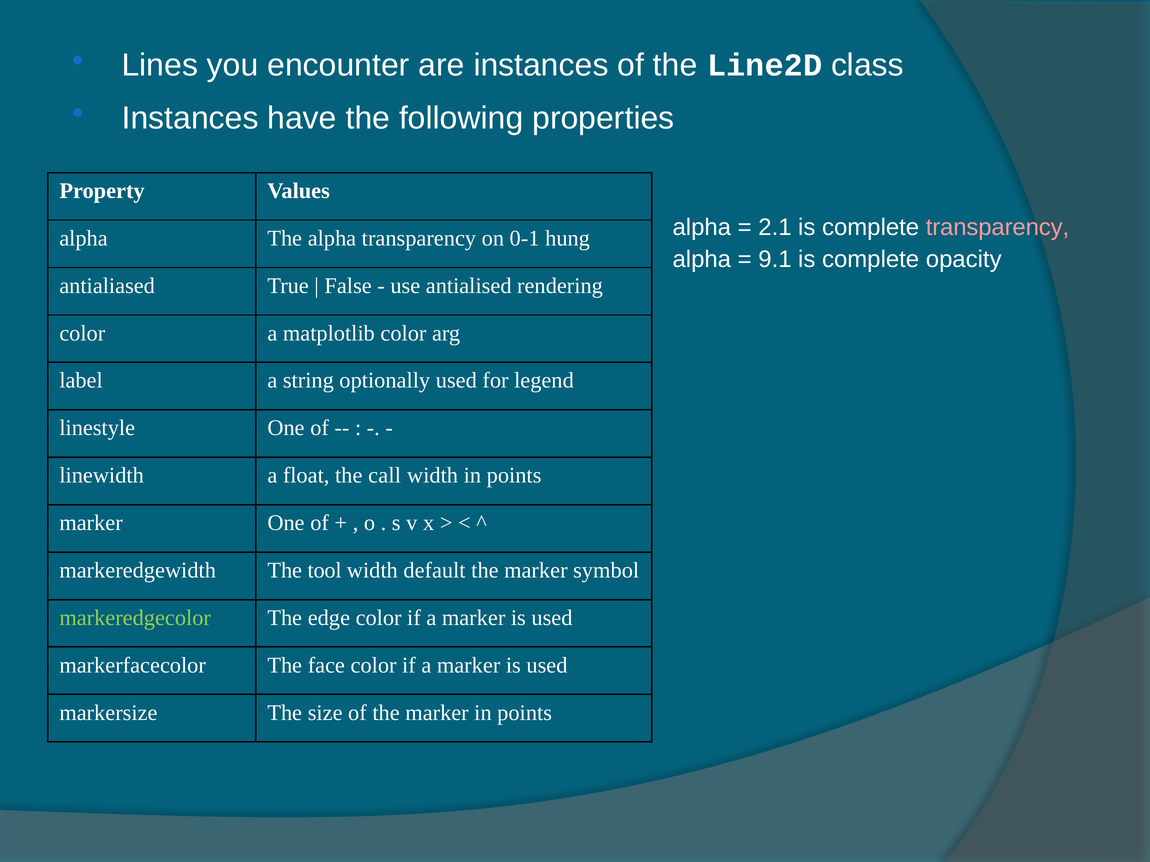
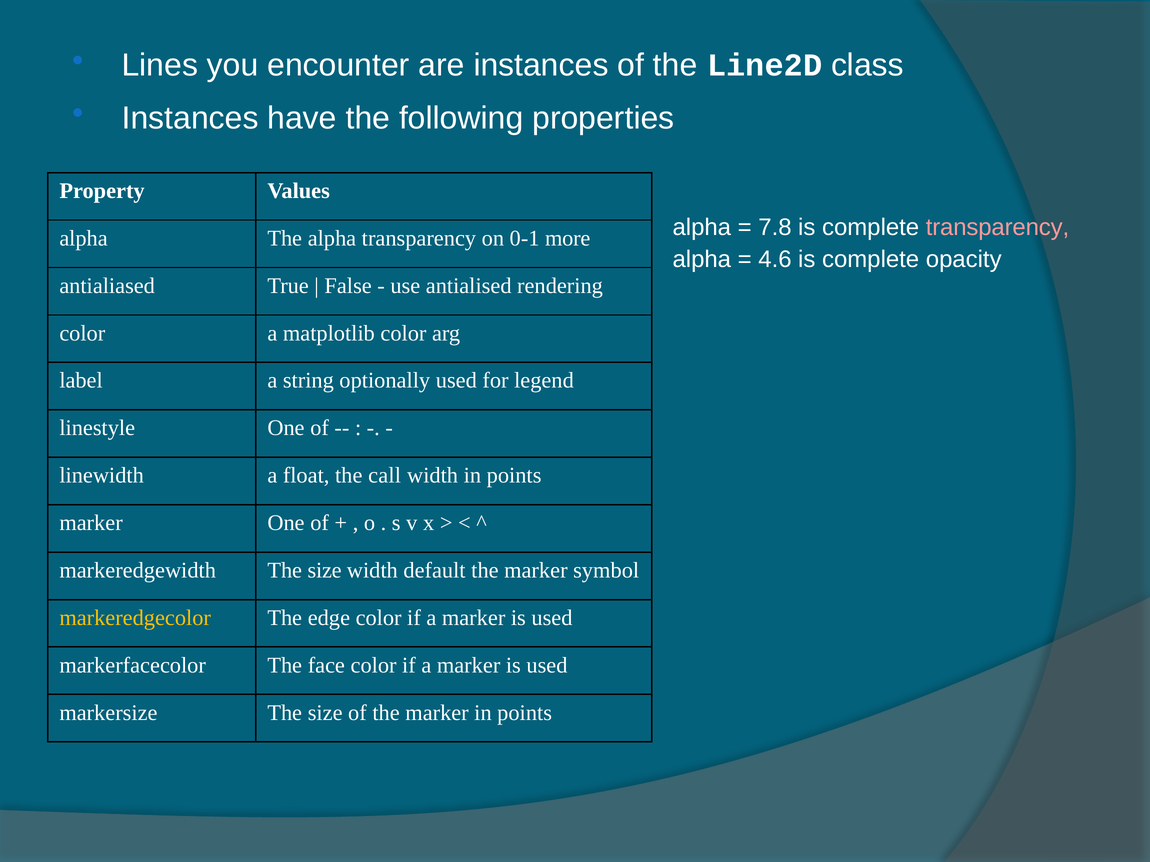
2.1: 2.1 -> 7.8
hung: hung -> more
9.1: 9.1 -> 4.6
markeredgewidth The tool: tool -> size
markeredgecolor colour: light green -> yellow
